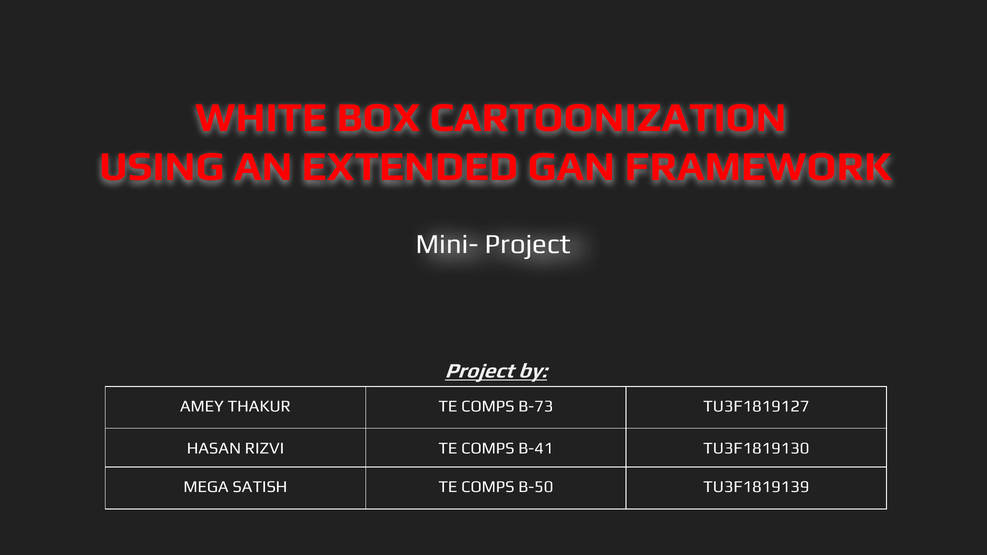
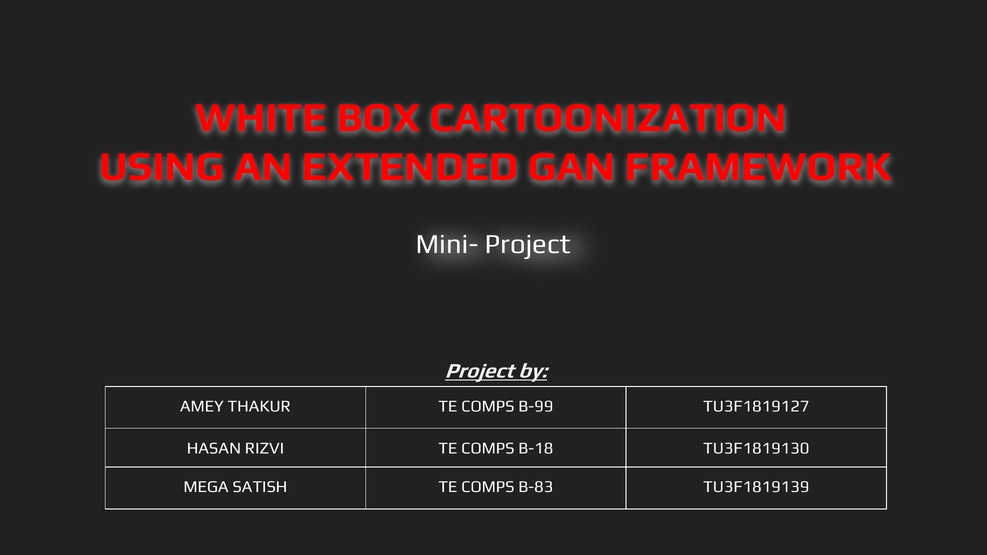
B-73: B-73 -> B-99
B-41: B-41 -> B-18
B-50: B-50 -> B-83
